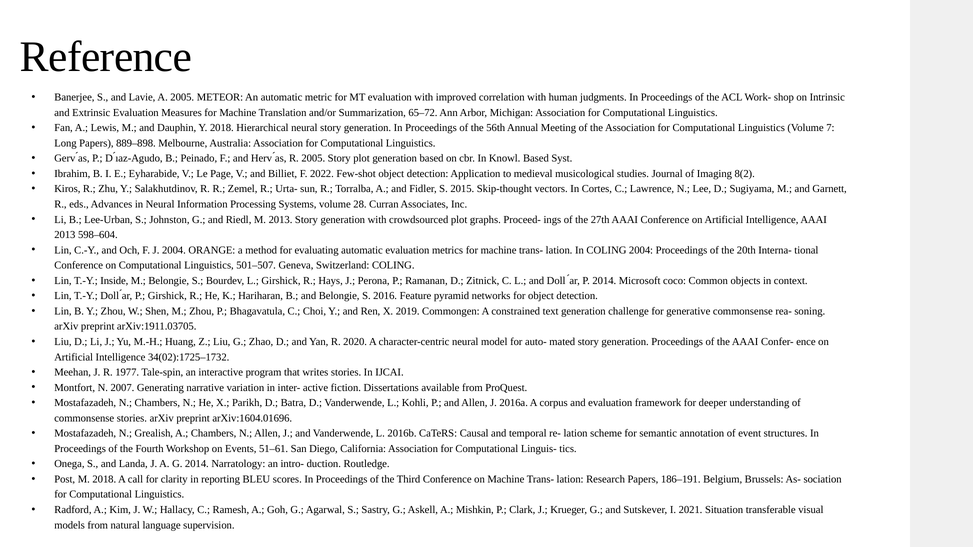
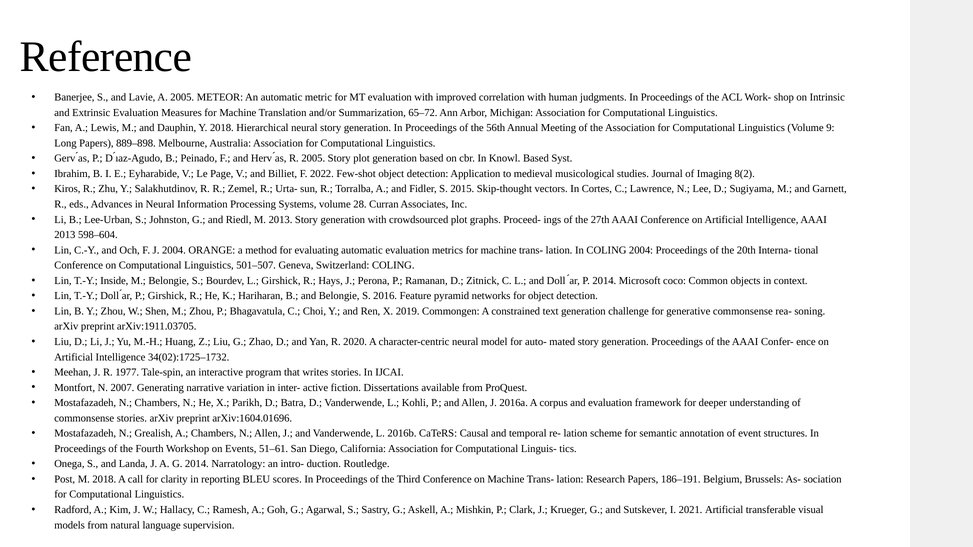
7: 7 -> 9
2021 Situation: Situation -> Artificial
